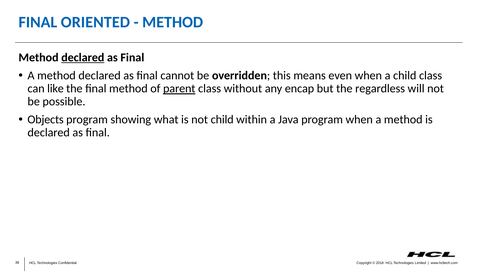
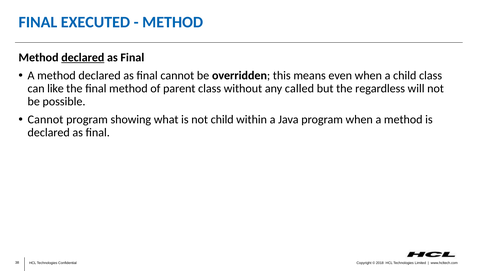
ORIENTED: ORIENTED -> EXECUTED
parent underline: present -> none
encap: encap -> called
Objects at (46, 119): Objects -> Cannot
